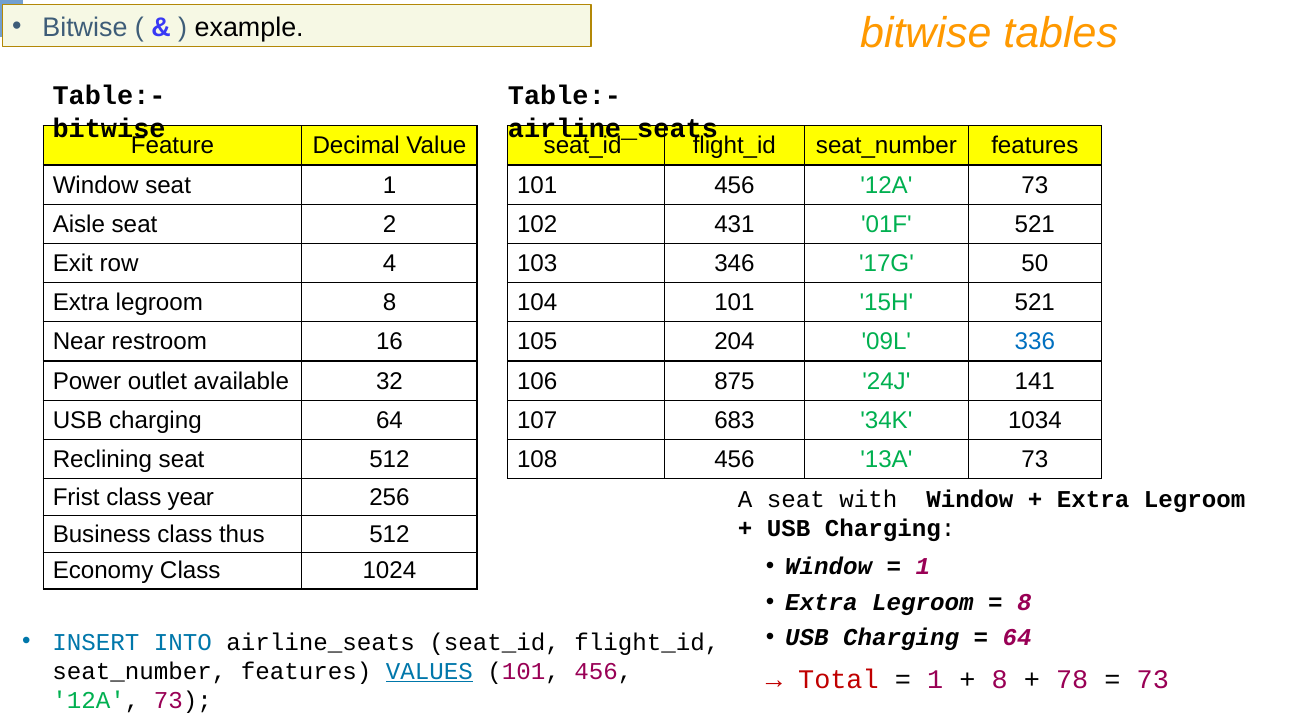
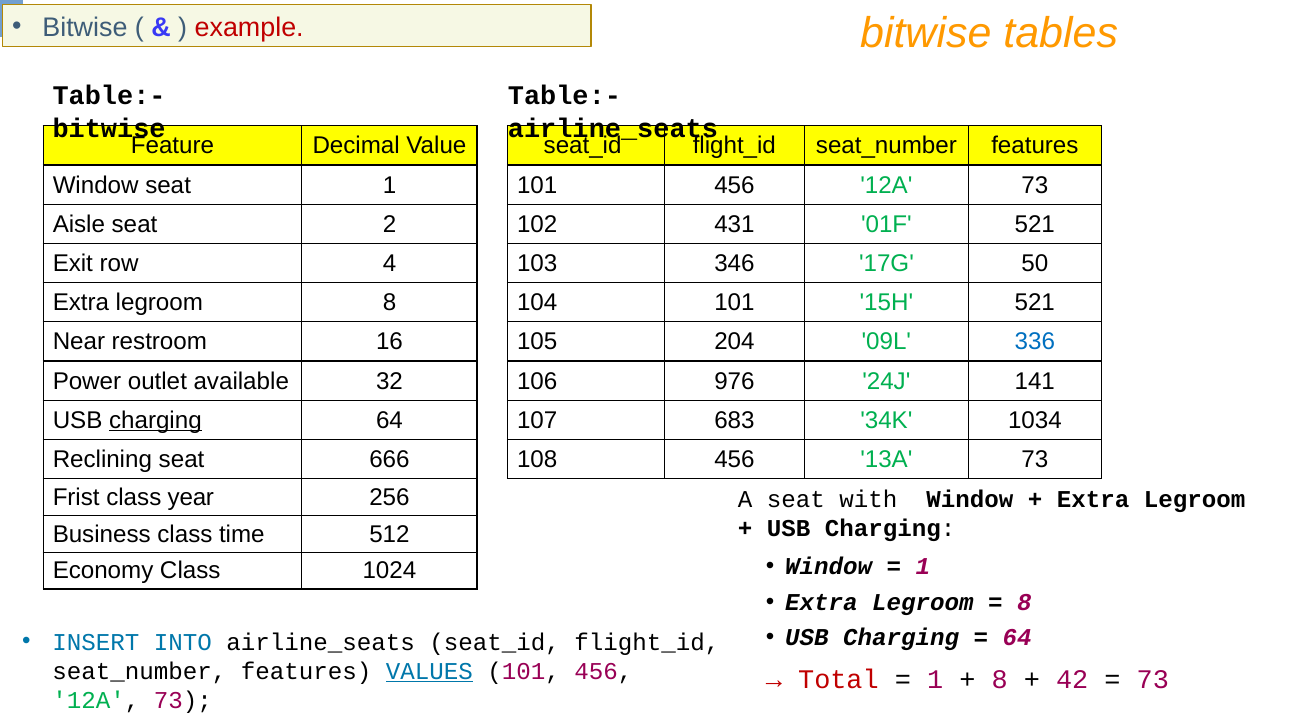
example colour: black -> red
875: 875 -> 976
charging at (155, 420) underline: none -> present
seat 512: 512 -> 666
thus: thus -> time
78: 78 -> 42
